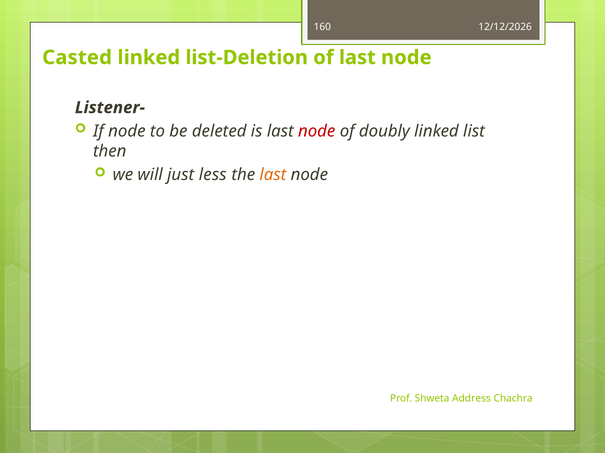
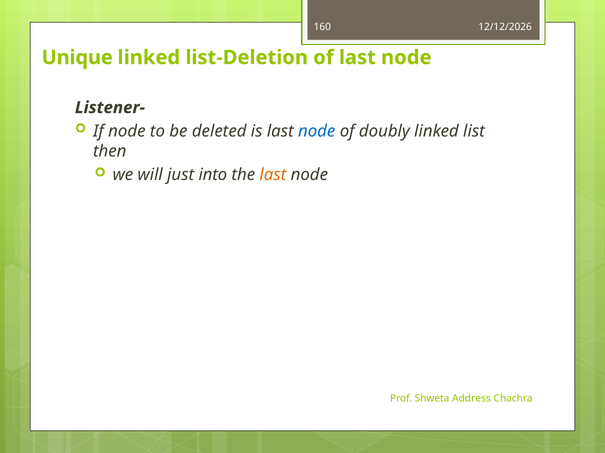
Casted: Casted -> Unique
node at (317, 131) colour: red -> blue
less: less -> into
